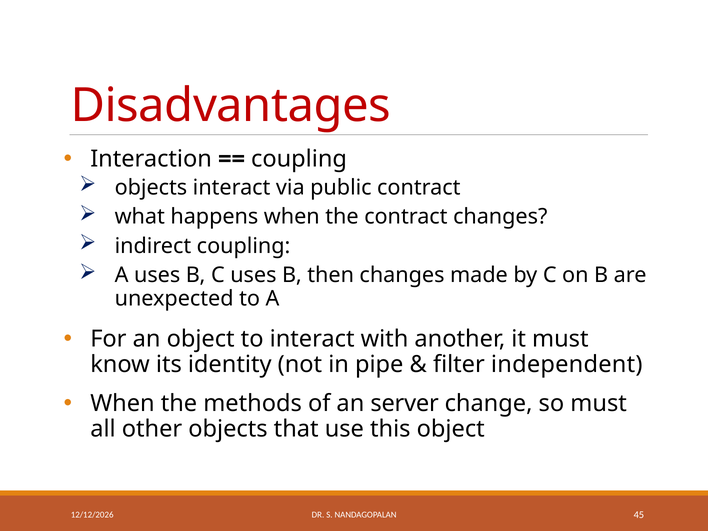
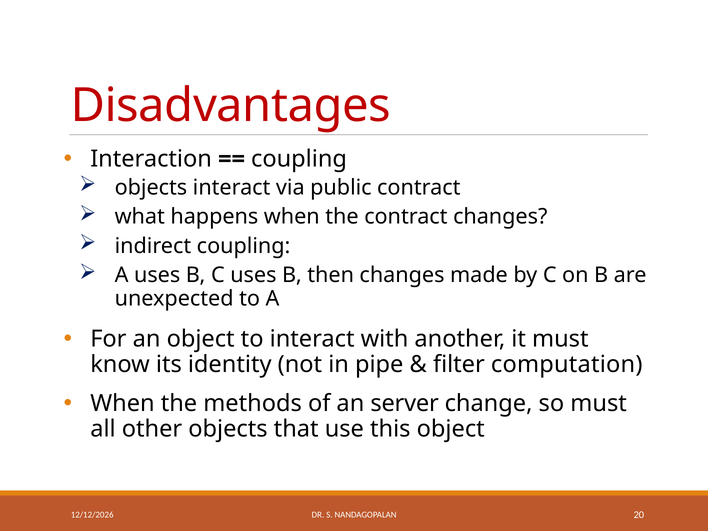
independent: independent -> computation
45: 45 -> 20
